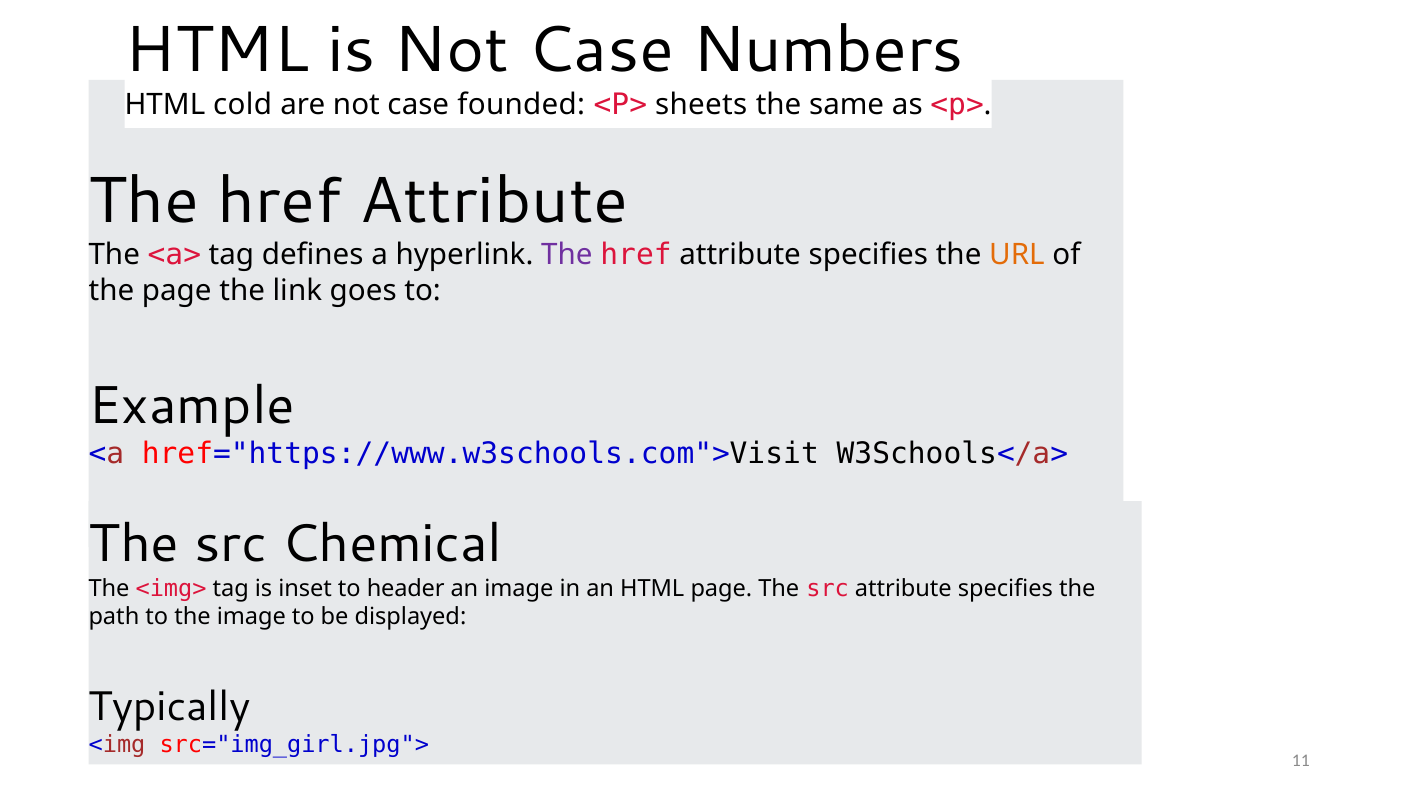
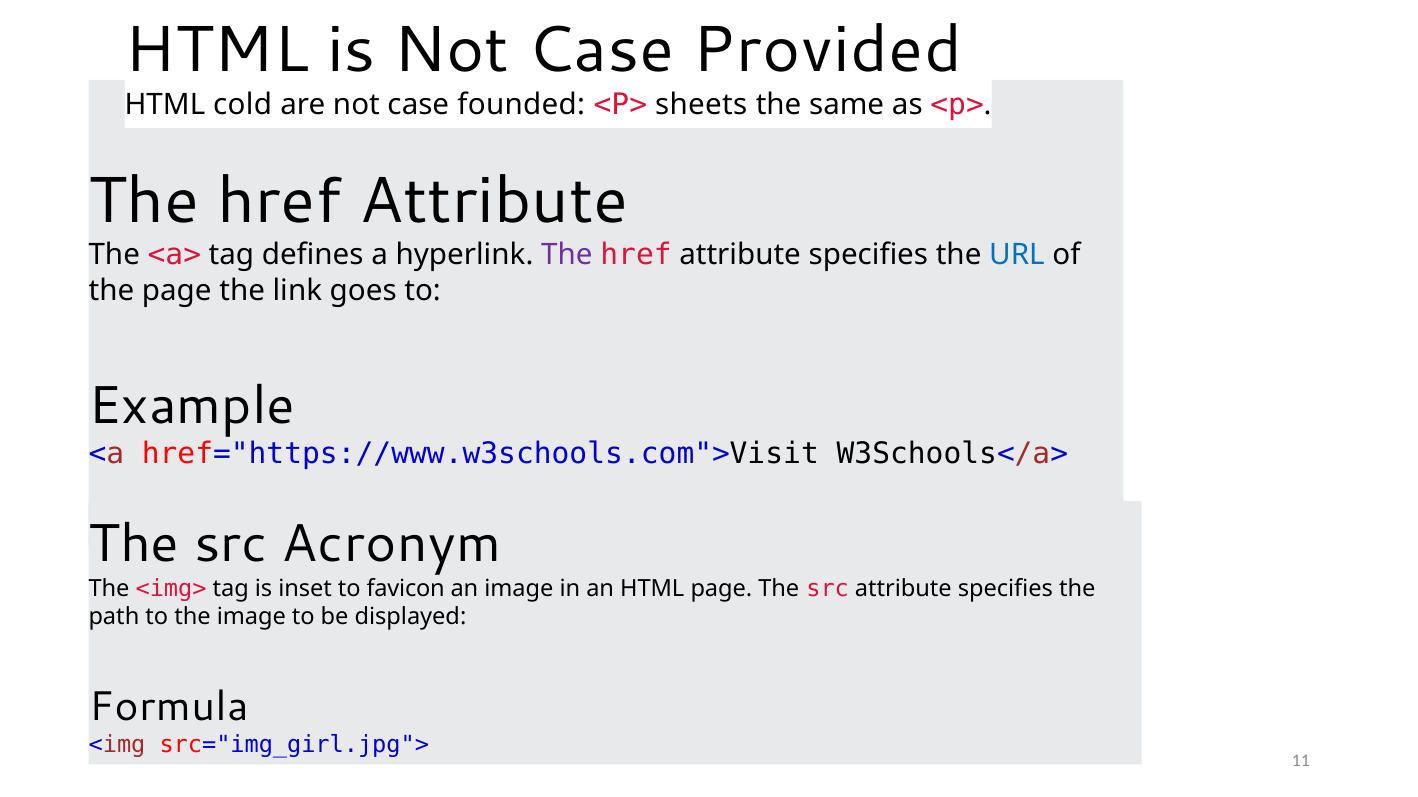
Numbers: Numbers -> Provided
URL colour: orange -> blue
Chemical: Chemical -> Acronym
header: header -> favicon
Typically: Typically -> Formula
